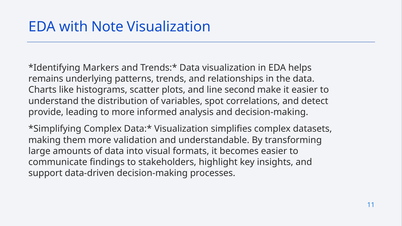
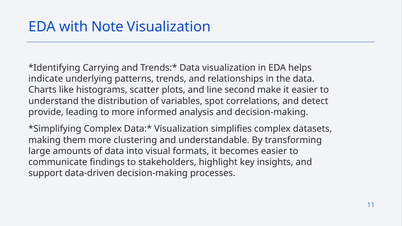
Markers: Markers -> Carrying
remains: remains -> indicate
validation: validation -> clustering
